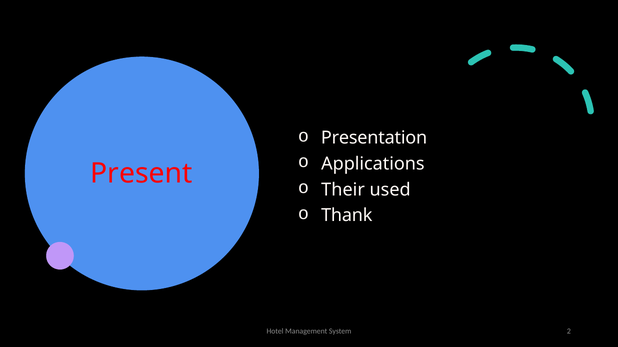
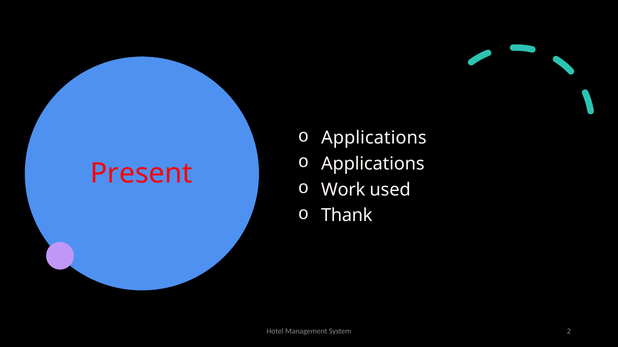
Presentation at (374, 138): Presentation -> Applications
Their: Their -> Work
